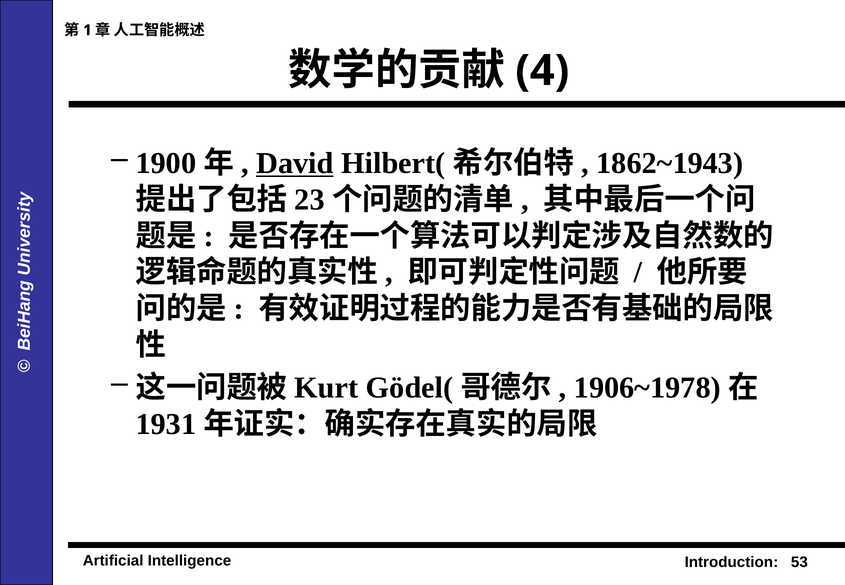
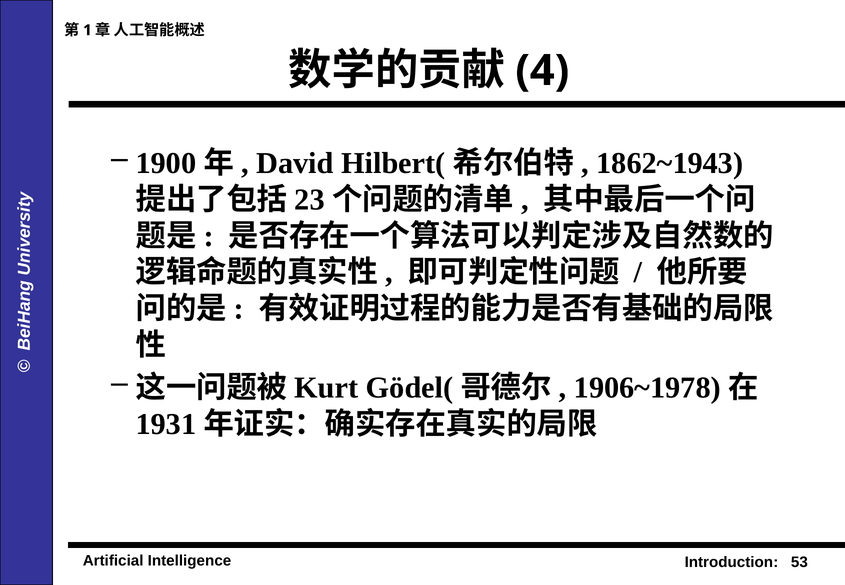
David underline: present -> none
